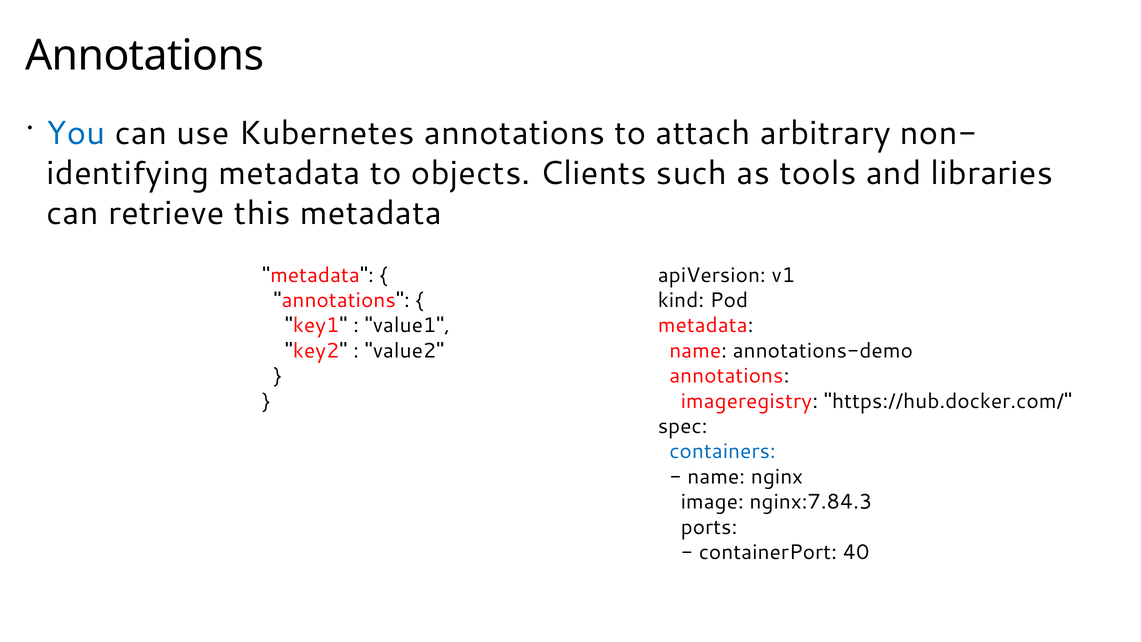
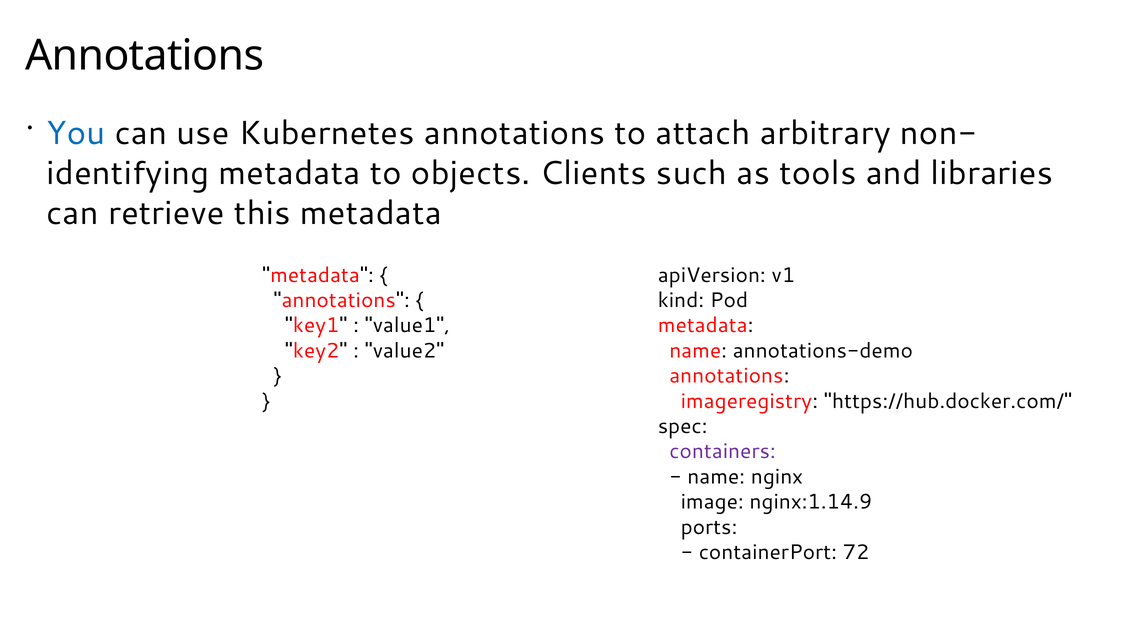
containers colour: blue -> purple
nginx:7.84.3: nginx:7.84.3 -> nginx:1.14.9
40: 40 -> 72
